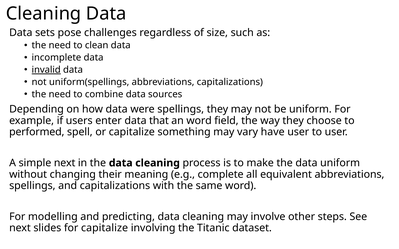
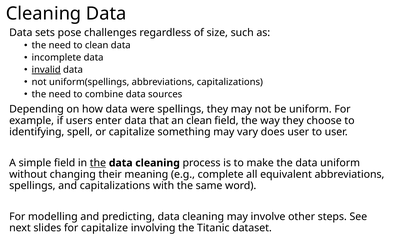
an word: word -> clean
performed: performed -> identifying
have: have -> does
simple next: next -> field
the at (98, 163) underline: none -> present
